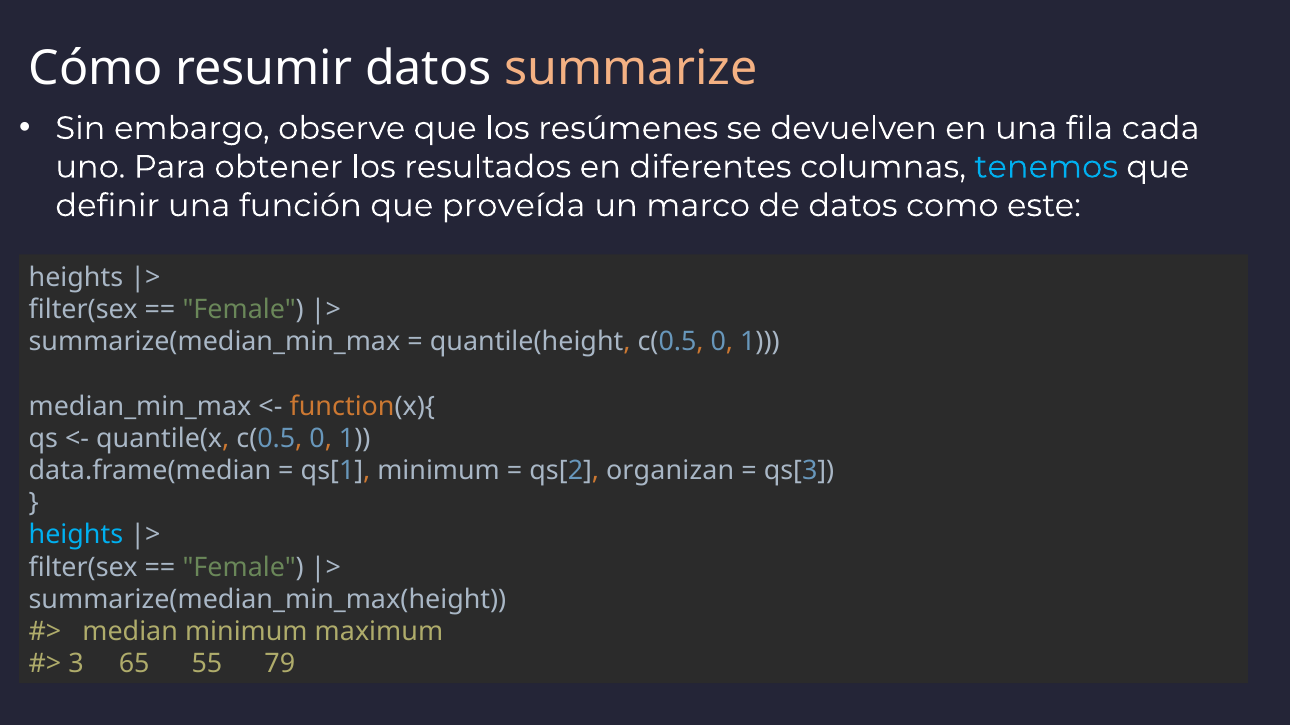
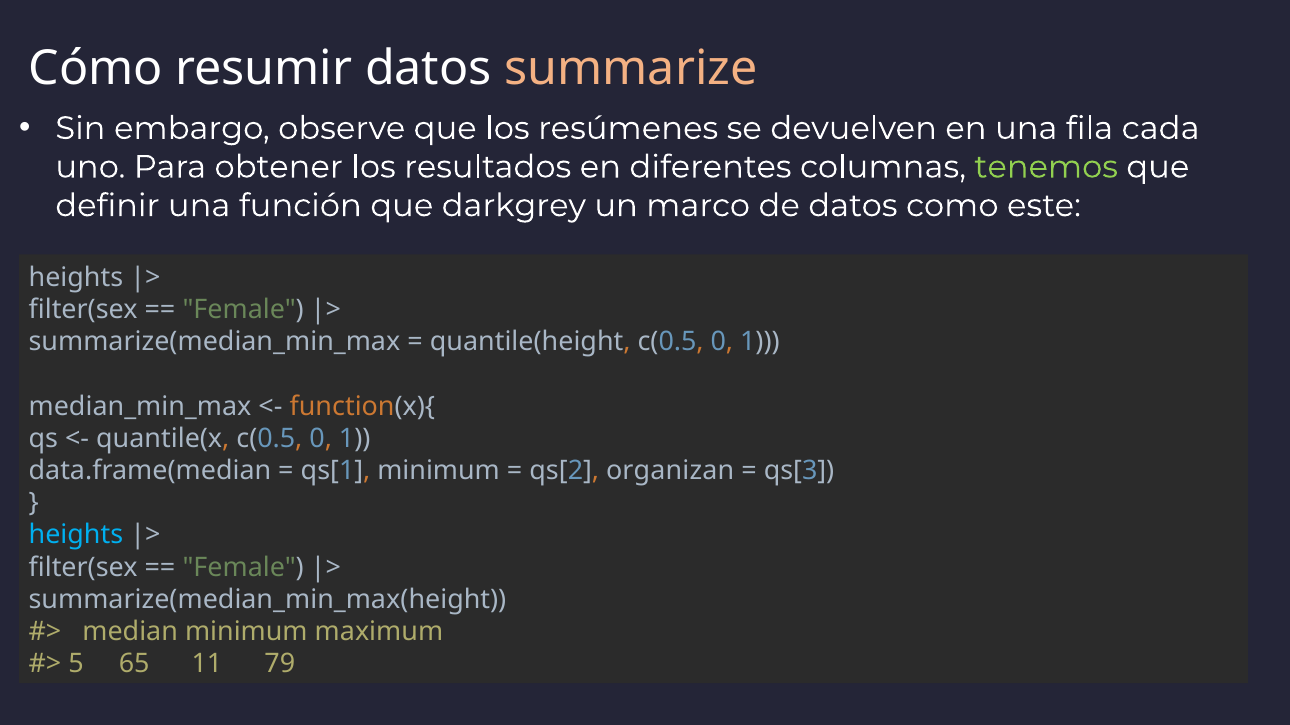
tenemos colour: light blue -> light green
proveída: proveída -> darkgrey
3: 3 -> 5
55: 55 -> 11
